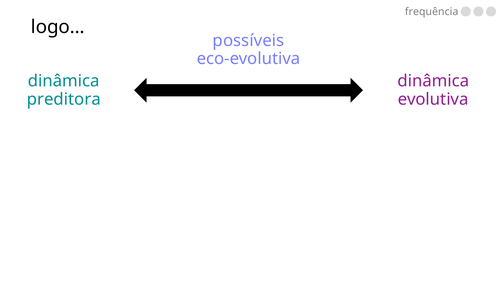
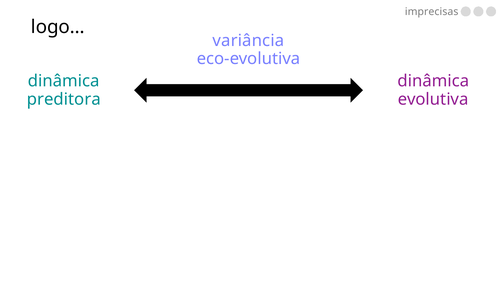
frequência: frequência -> imprecisas
possíveis: possíveis -> variância
